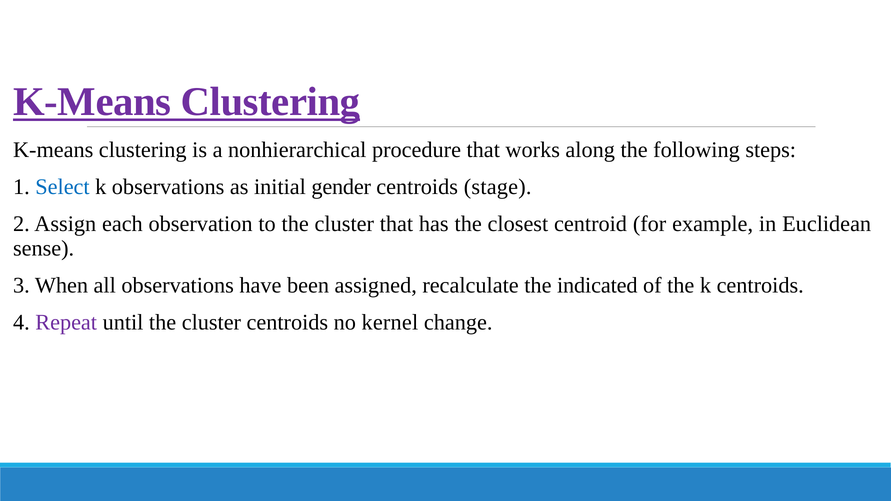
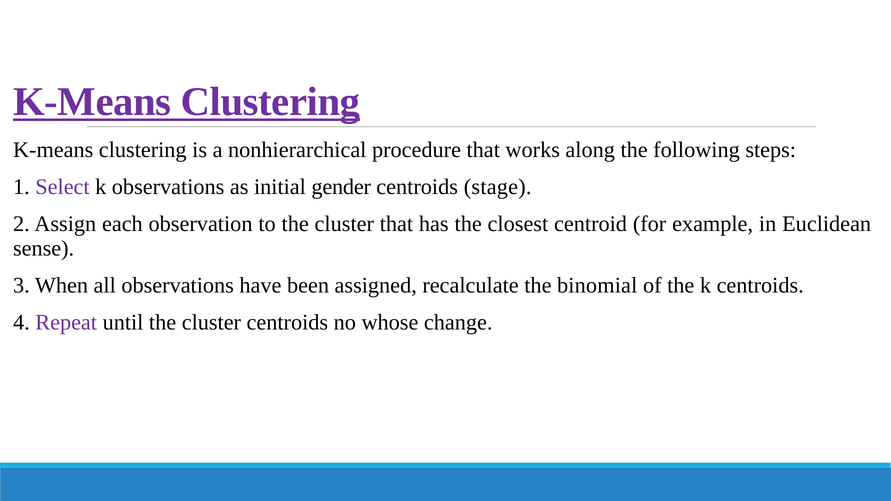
Select colour: blue -> purple
indicated: indicated -> binomial
kernel: kernel -> whose
